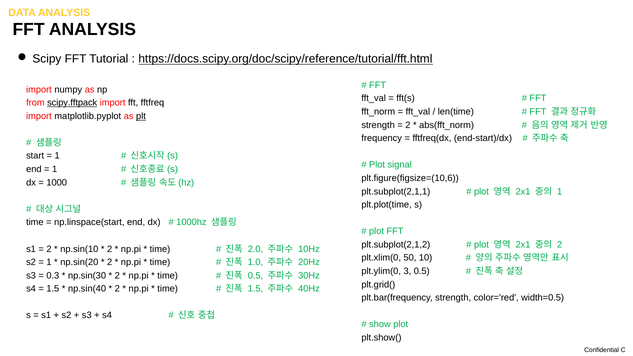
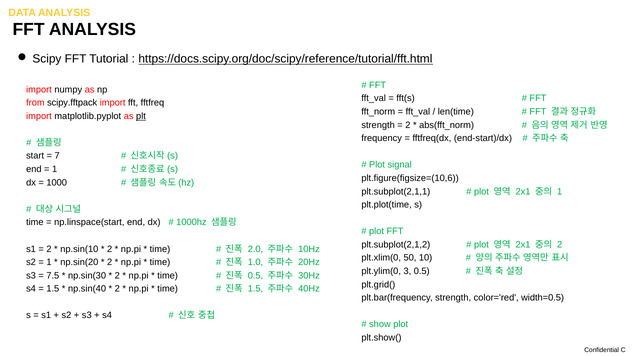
scipy.fftpack underline: present -> none
1 at (57, 156): 1 -> 7
0.3: 0.3 -> 7.5
